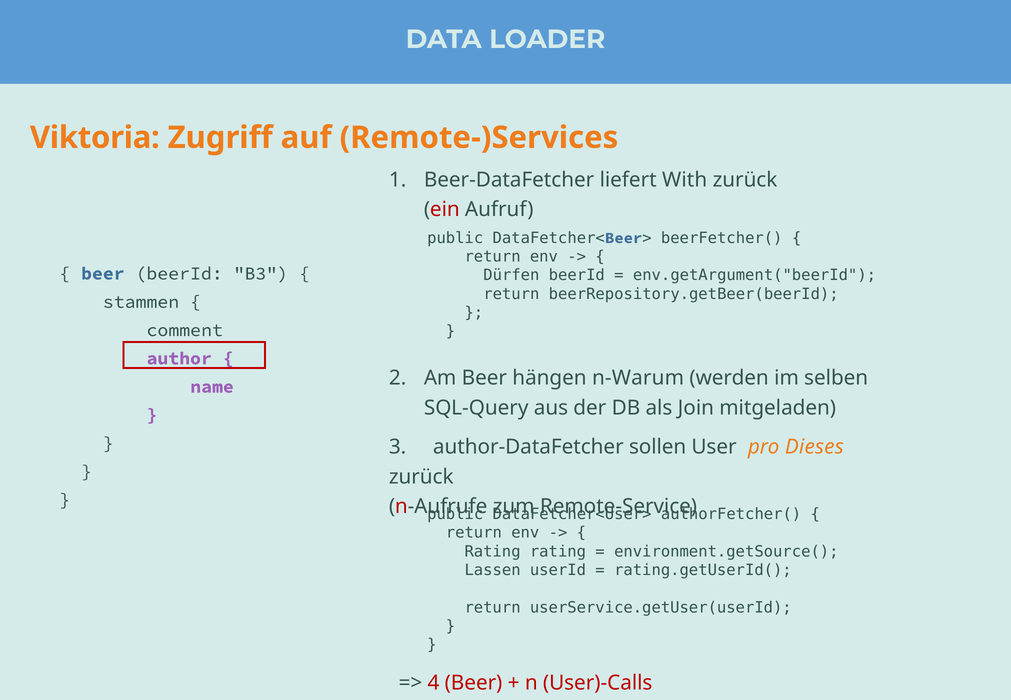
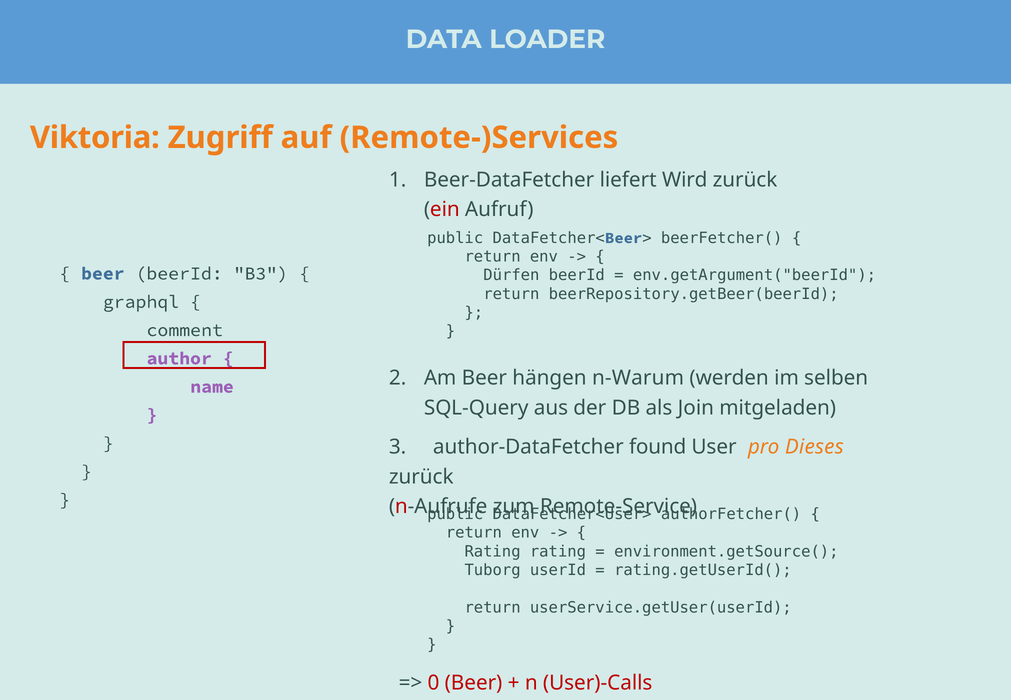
With: With -> Wird
stammen: stammen -> graphql
sollen: sollen -> found
Lassen: Lassen -> Tuborg
4: 4 -> 0
